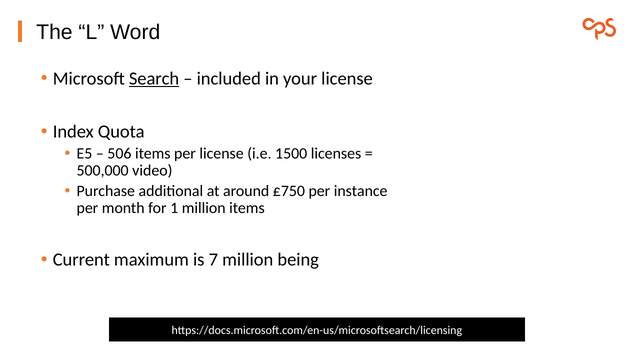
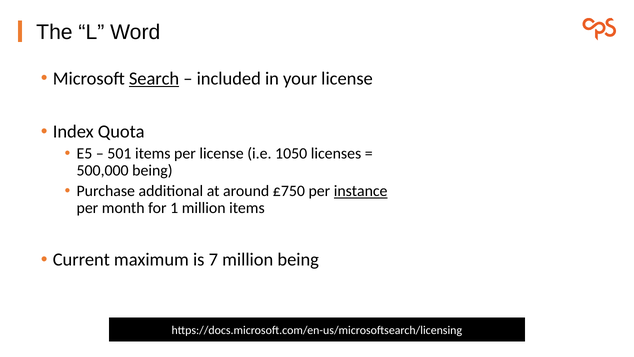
506: 506 -> 501
1500: 1500 -> 1050
500,000 video: video -> being
instance underline: none -> present
